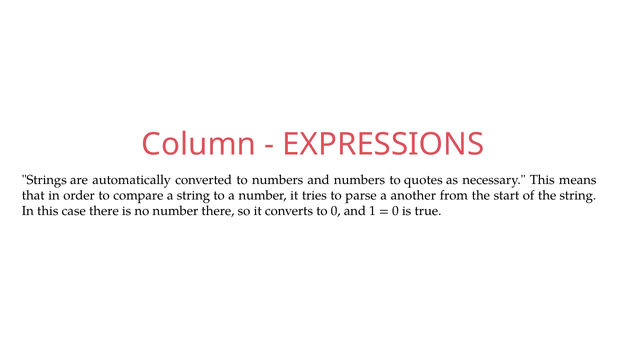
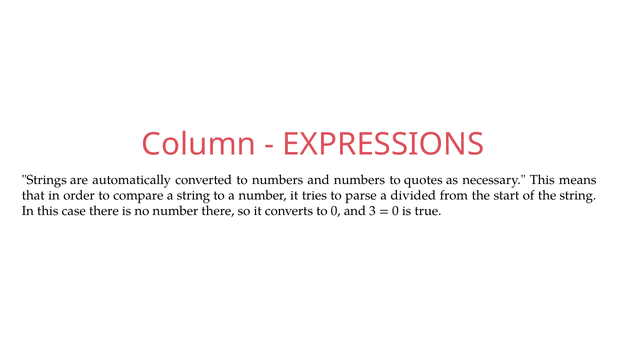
another: another -> divided
1: 1 -> 3
